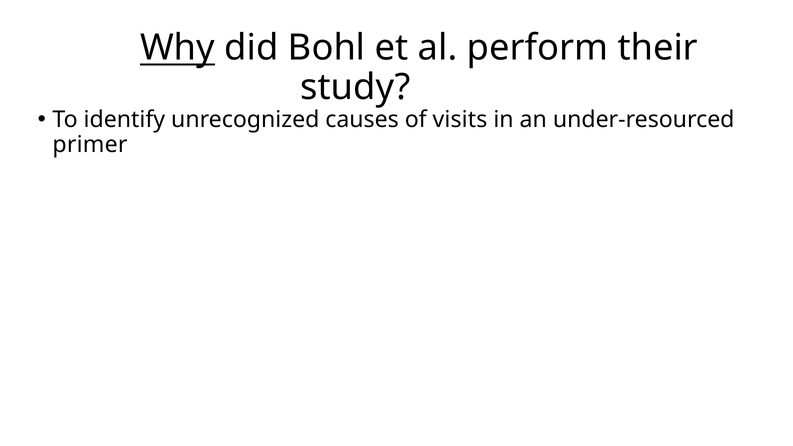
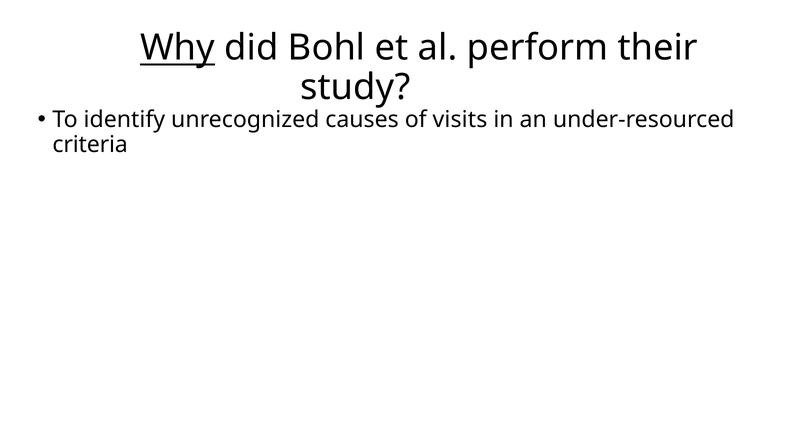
primer: primer -> criteria
